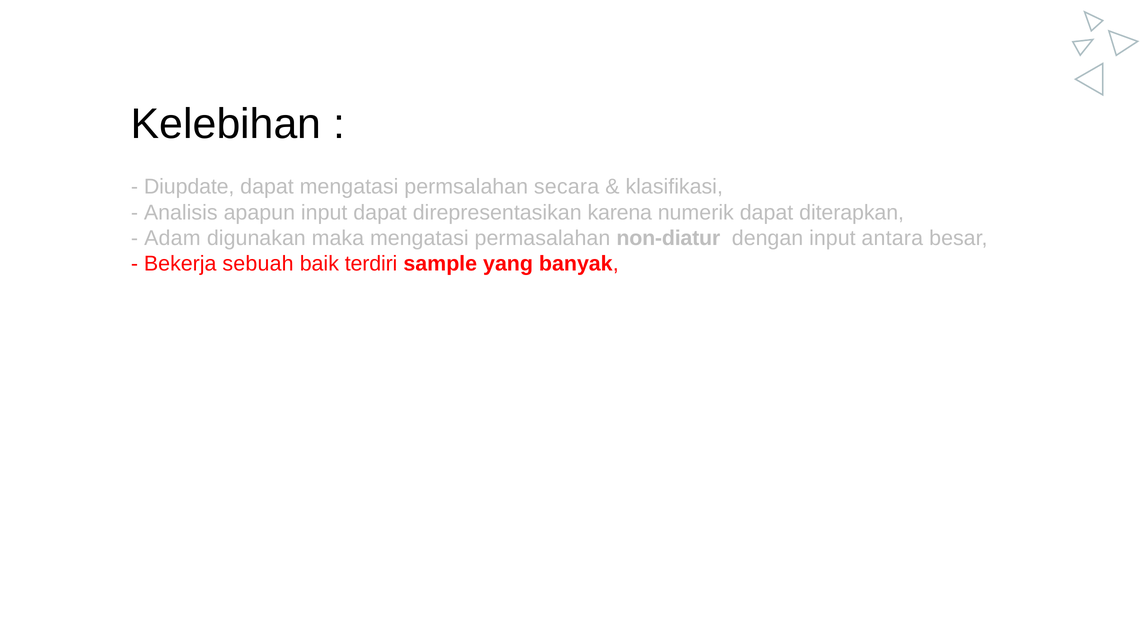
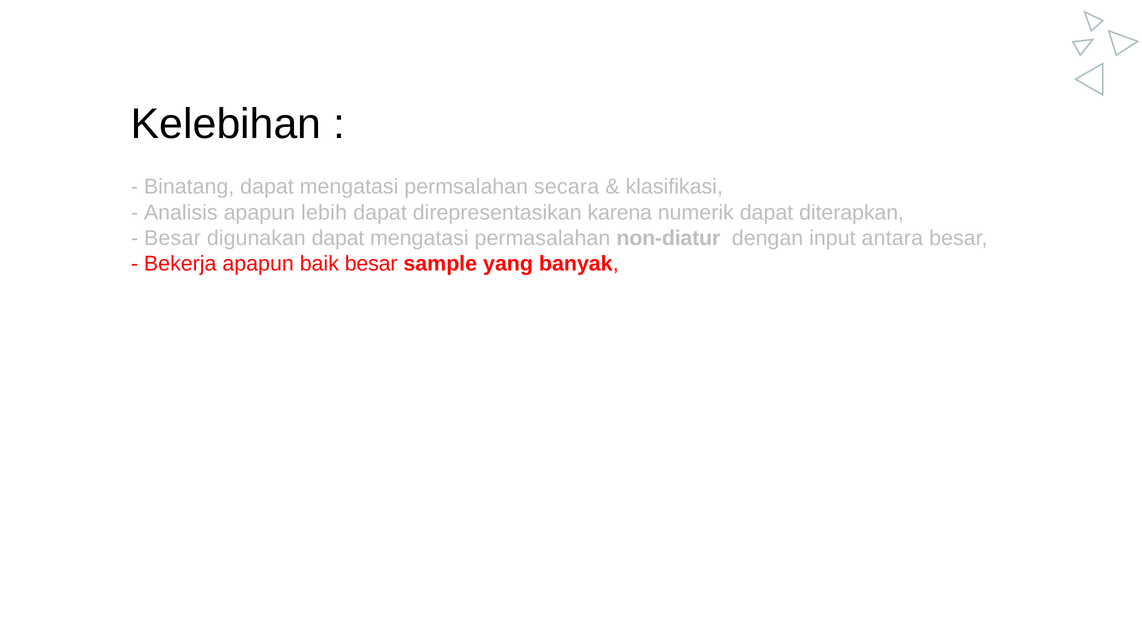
Diupdate: Diupdate -> Binatang
apapun input: input -> lebih
Adam at (172, 238): Adam -> Besar
digunakan maka: maka -> dapat
Bekerja sebuah: sebuah -> apapun
baik terdiri: terdiri -> besar
